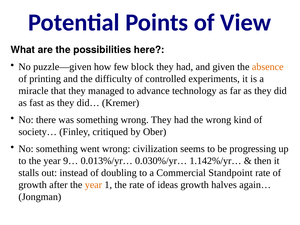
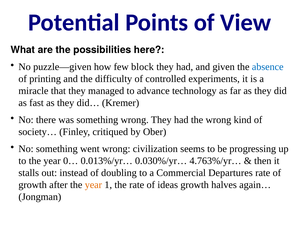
absence colour: orange -> blue
9…: 9… -> 0…
1.142%/yr…: 1.142%/yr… -> 4.763%/yr…
Standpoint: Standpoint -> Departures
